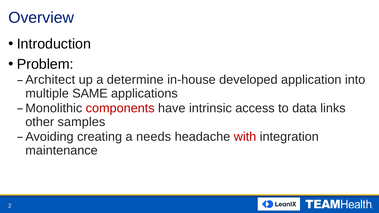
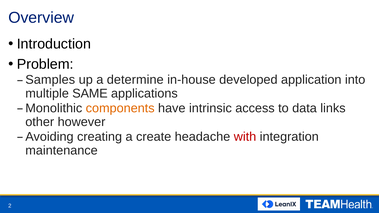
Architect: Architect -> Samples
components colour: red -> orange
samples: samples -> however
needs: needs -> create
